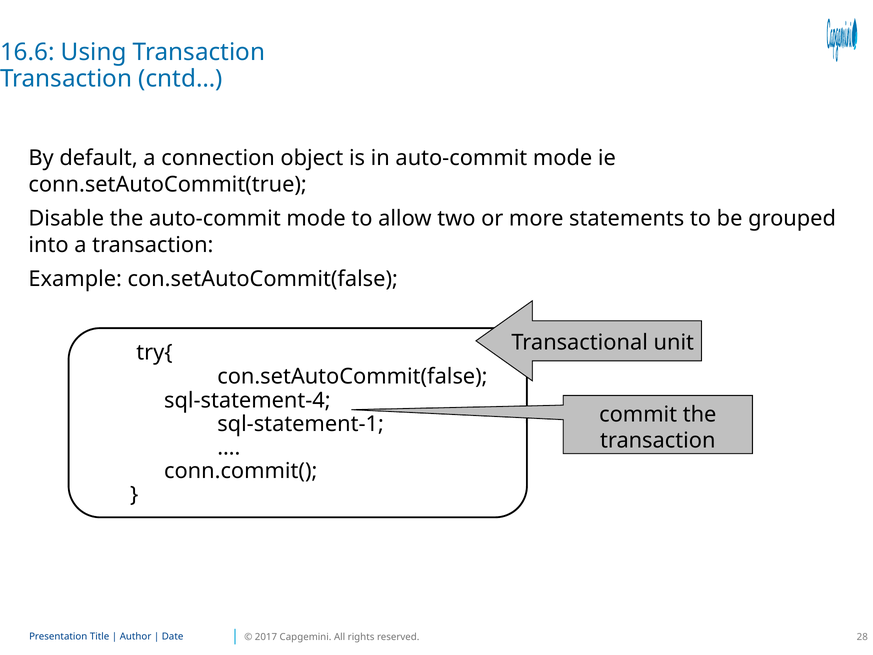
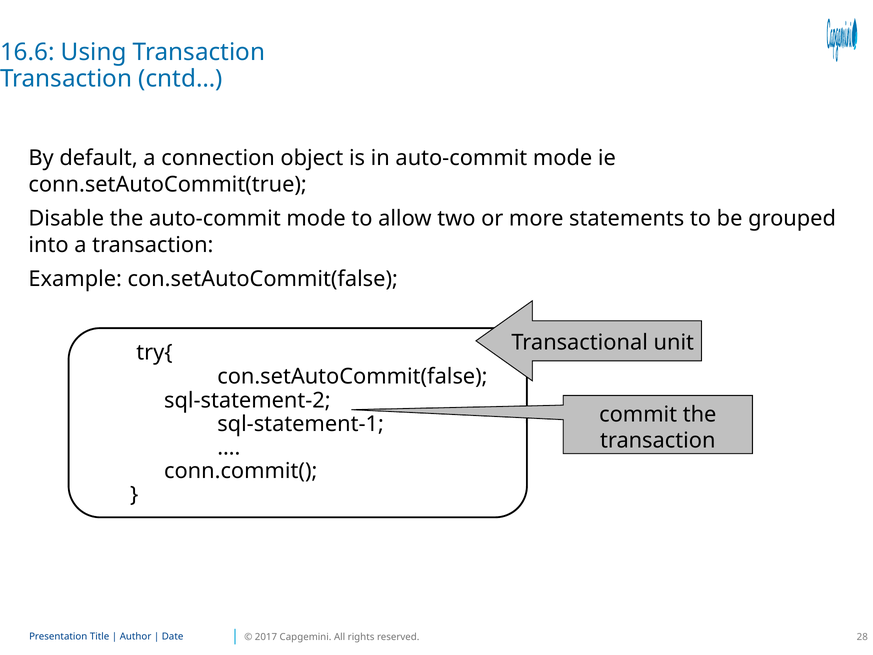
sql-statement-4: sql-statement-4 -> sql-statement-2
